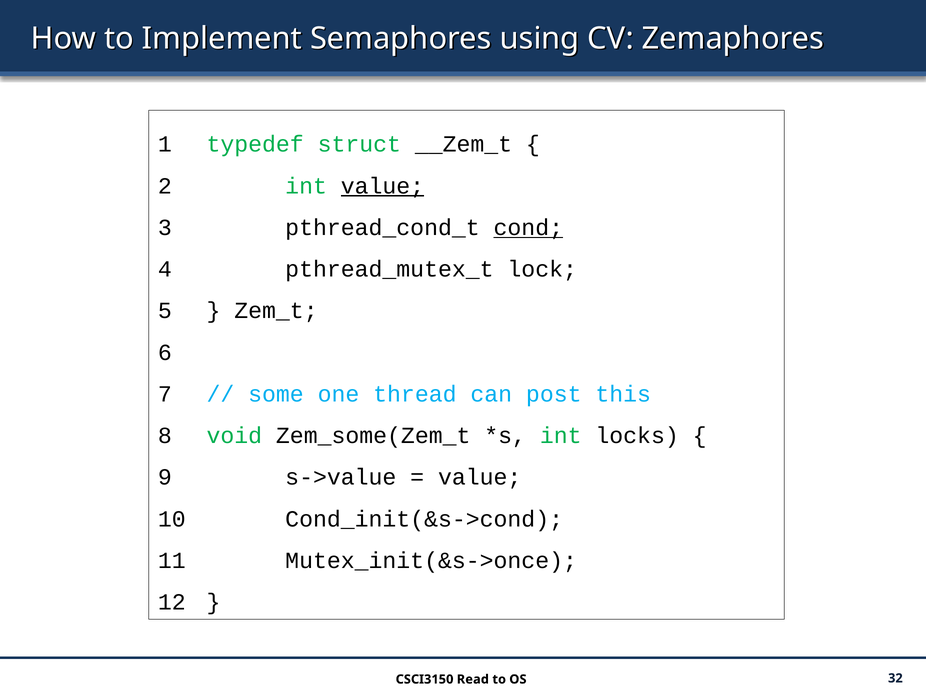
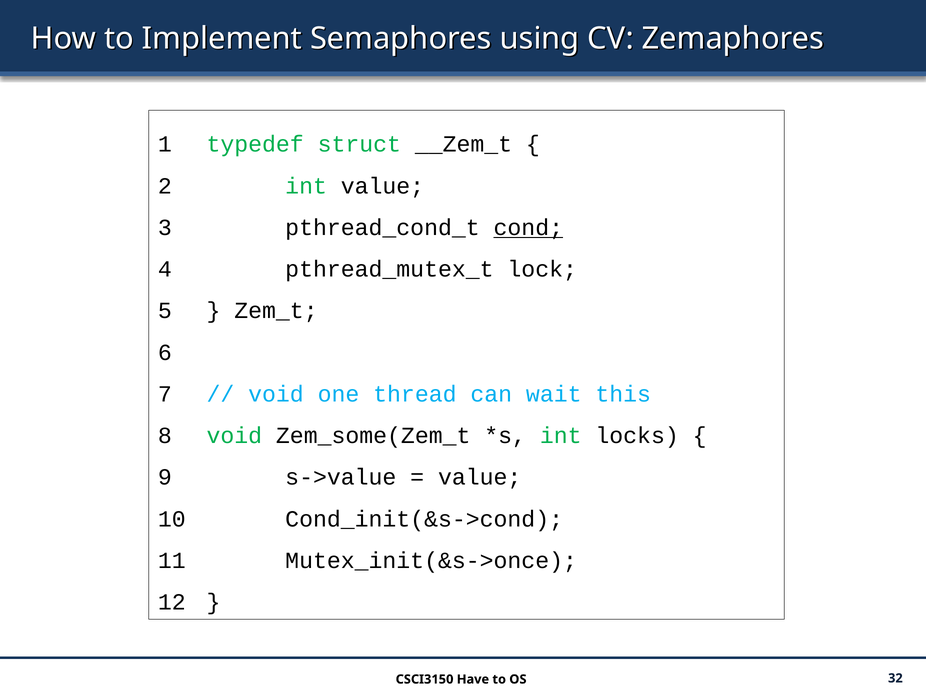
value at (382, 186) underline: present -> none
some at (276, 394): some -> void
post: post -> wait
Read: Read -> Have
